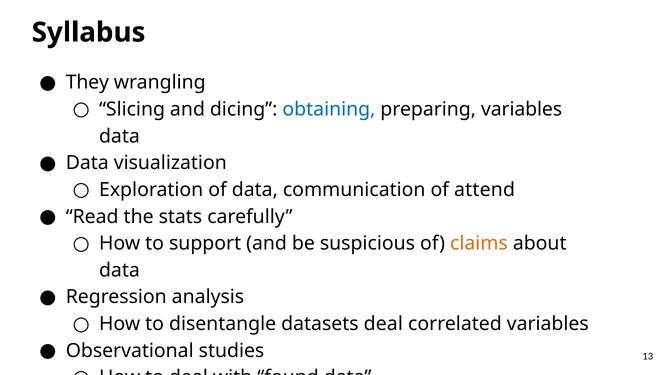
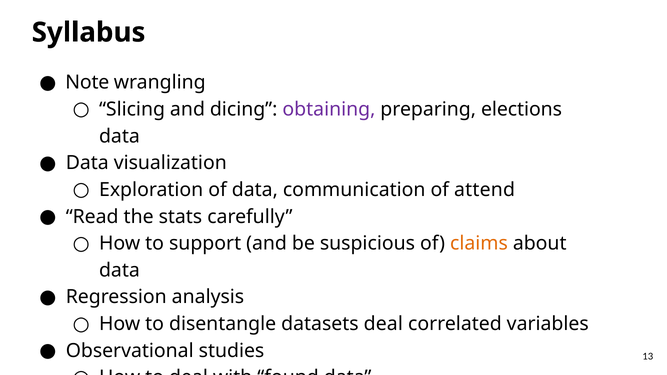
They: They -> Note
obtaining colour: blue -> purple
preparing variables: variables -> elections
